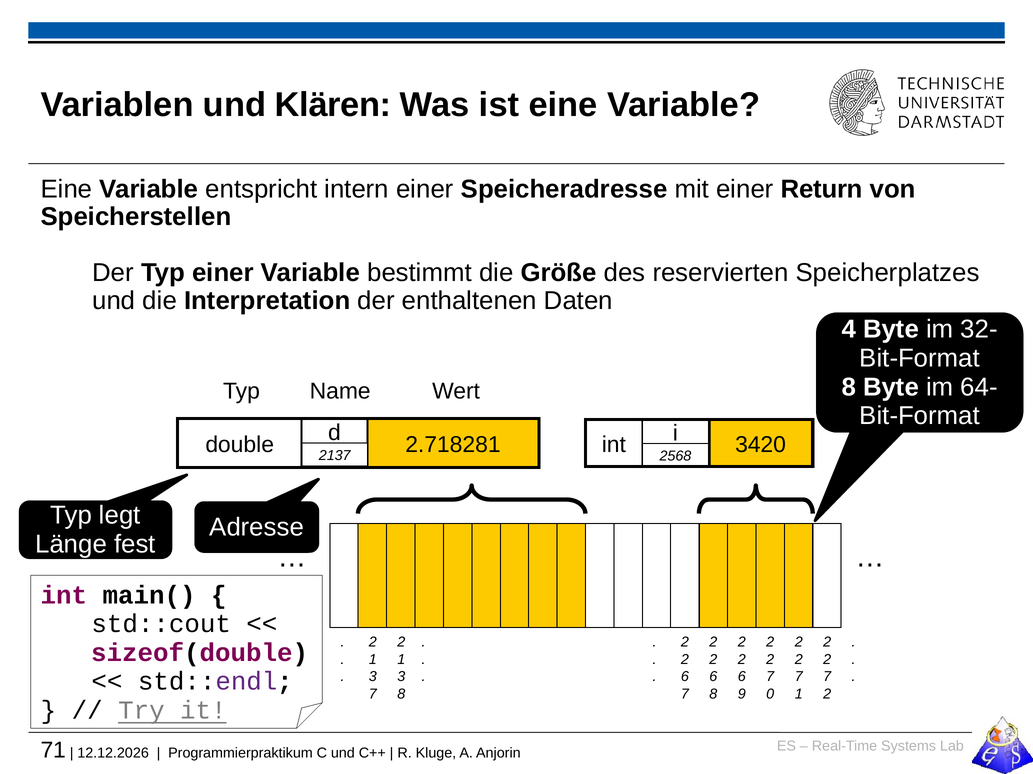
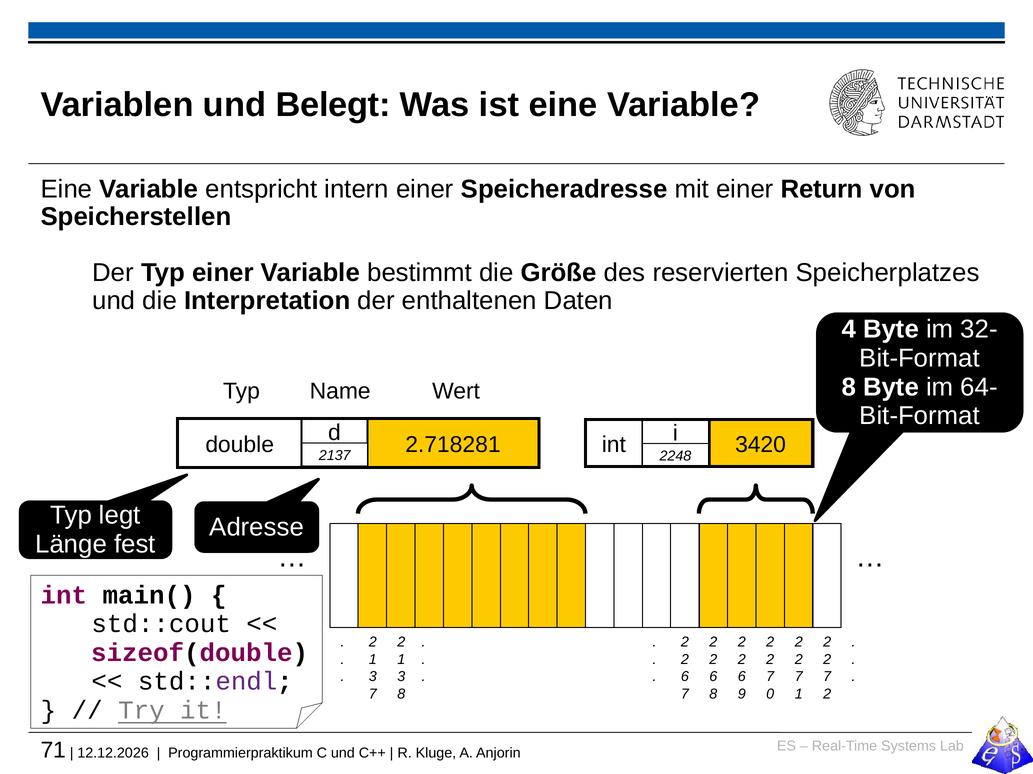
Klären: Klären -> Belegt
2568: 2568 -> 2248
